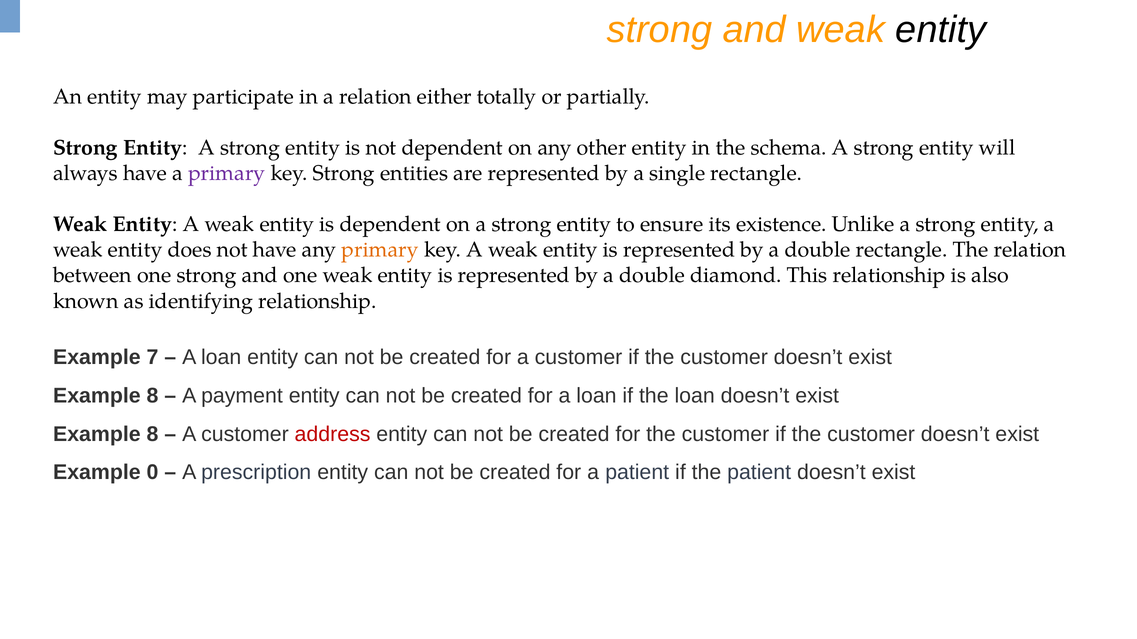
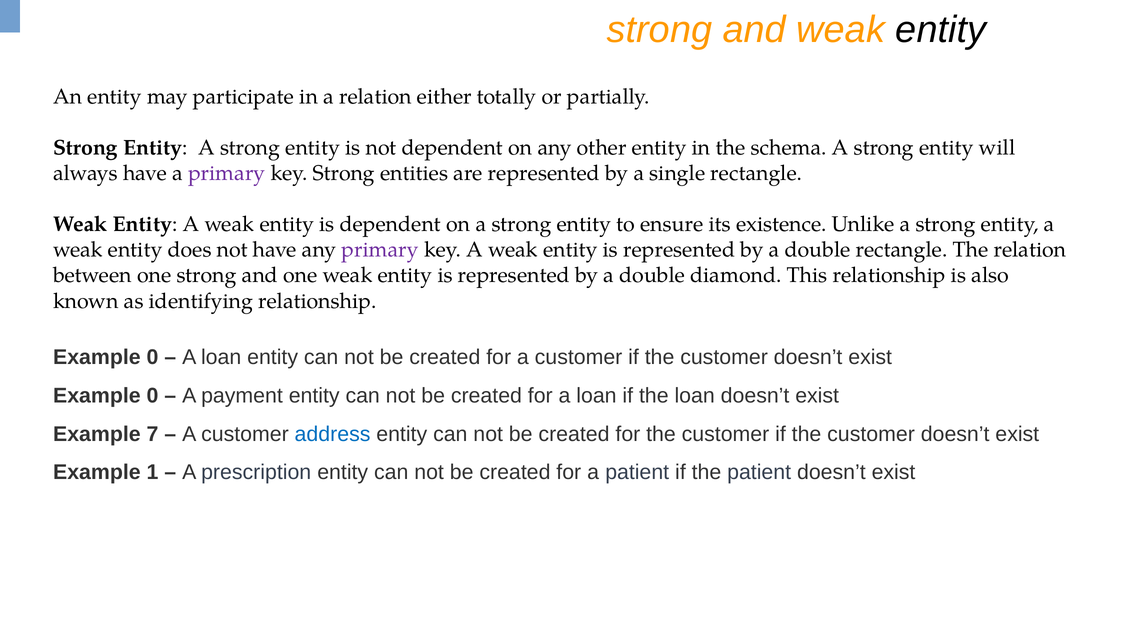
primary at (380, 250) colour: orange -> purple
7 at (152, 358): 7 -> 0
8 at (152, 396): 8 -> 0
8 at (152, 434): 8 -> 7
address colour: red -> blue
0: 0 -> 1
